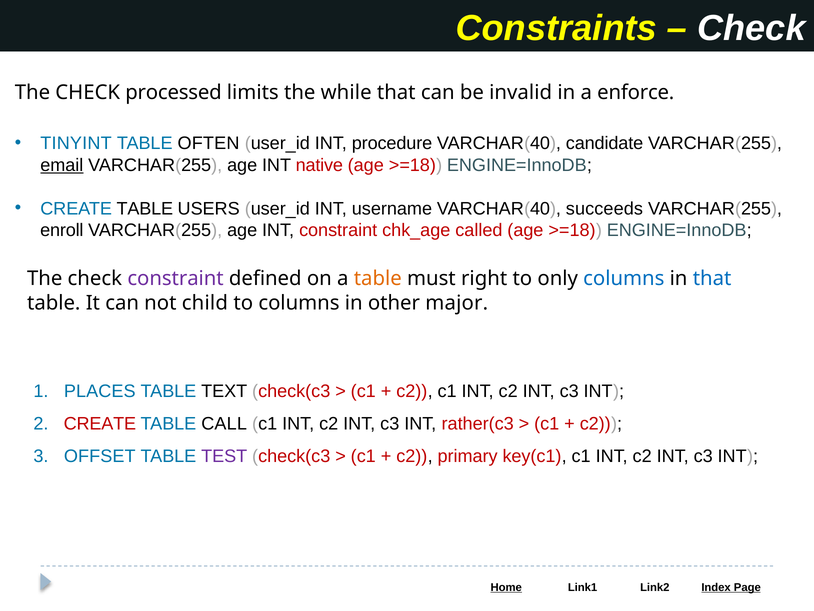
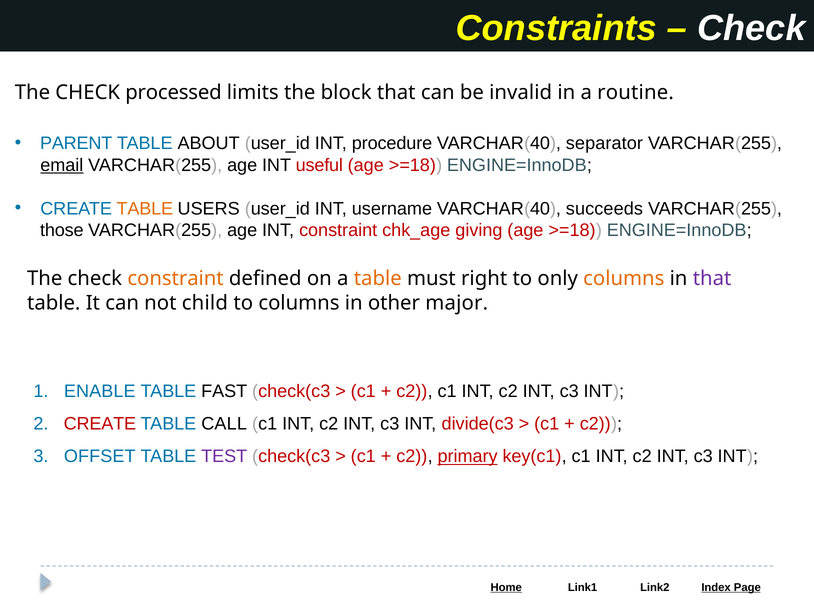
while: while -> block
enforce: enforce -> routine
TINYINT: TINYINT -> PARENT
OFTEN: OFTEN -> ABOUT
candidate: candidate -> separator
native: native -> useful
TABLE at (145, 208) colour: black -> orange
enroll: enroll -> those
called: called -> giving
constraint at (176, 278) colour: purple -> orange
columns at (624, 278) colour: blue -> orange
that at (712, 278) colour: blue -> purple
PLACES: PLACES -> ENABLE
TEXT: TEXT -> FAST
rather(c3: rather(c3 -> divide(c3
primary underline: none -> present
